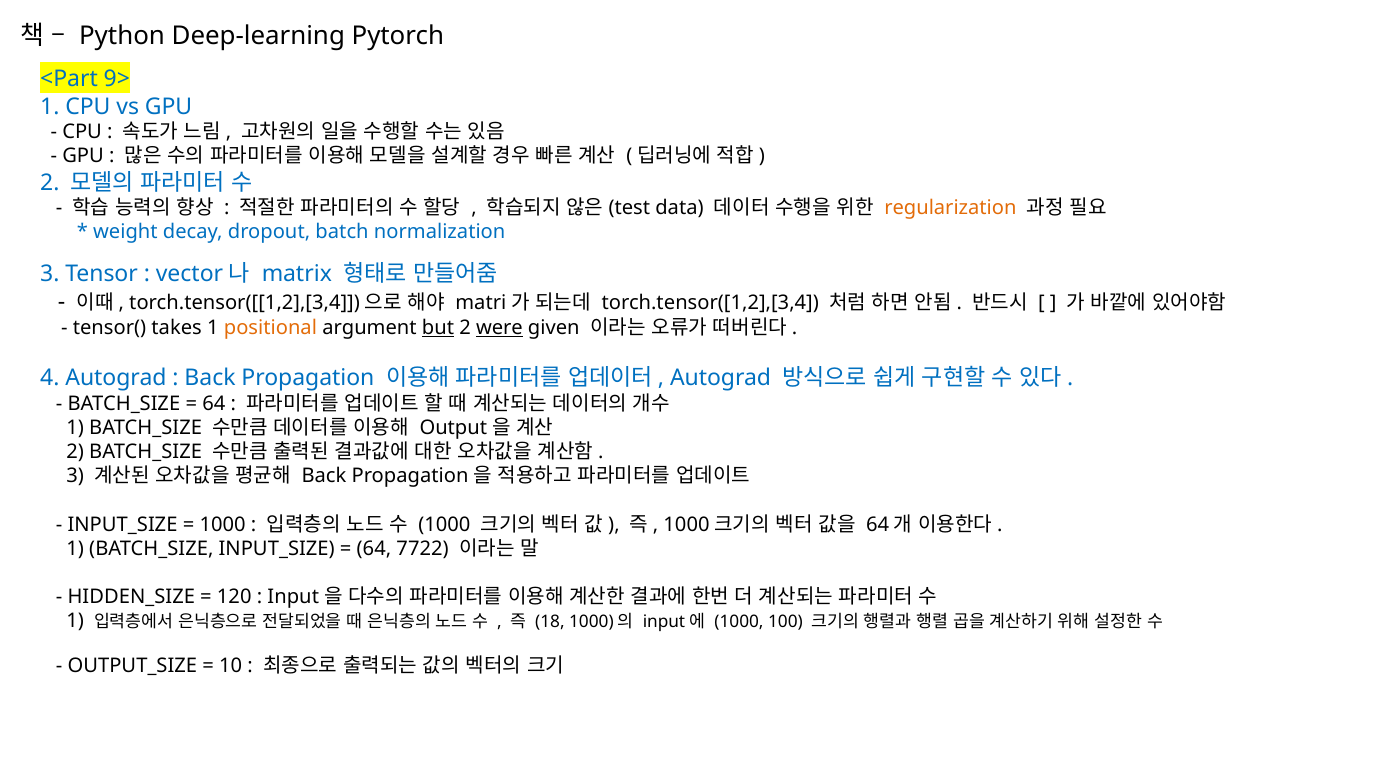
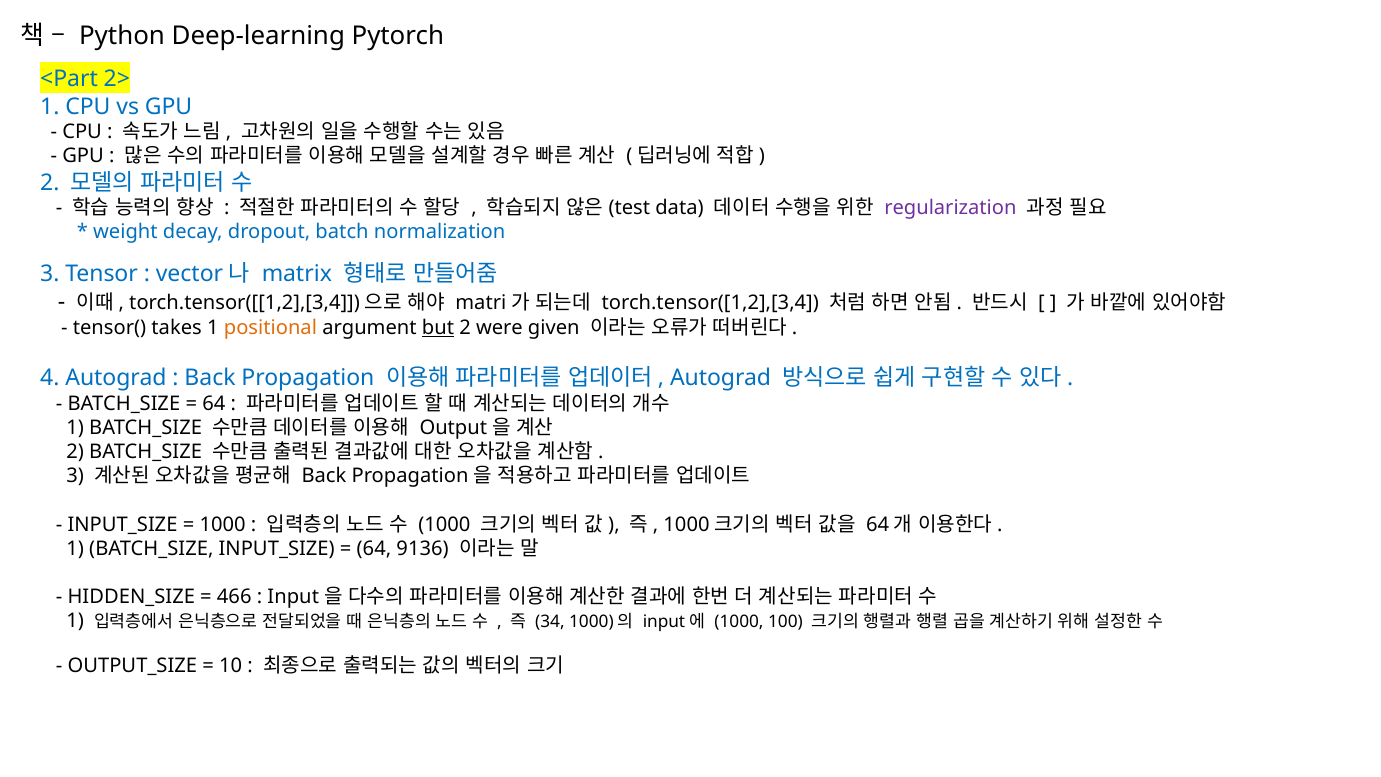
9>: 9> -> 2>
regularization colour: orange -> purple
were underline: present -> none
7722: 7722 -> 9136
120: 120 -> 466
18: 18 -> 34
